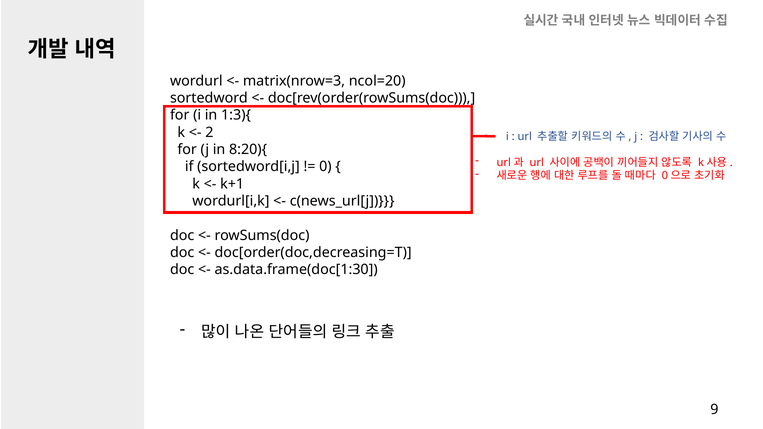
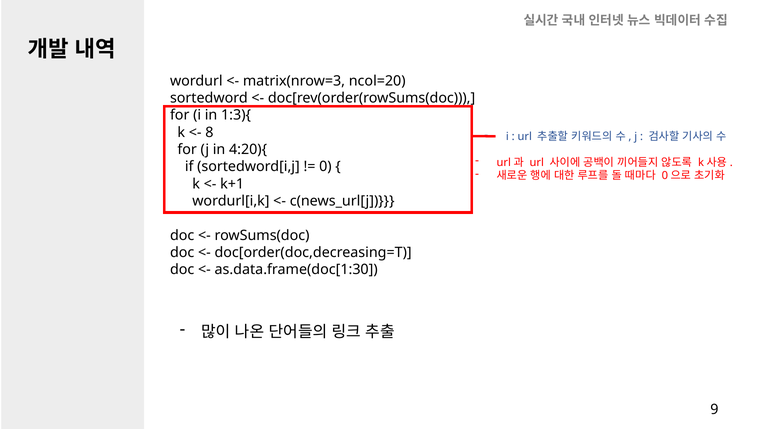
2: 2 -> 8
8:20){: 8:20){ -> 4:20){
